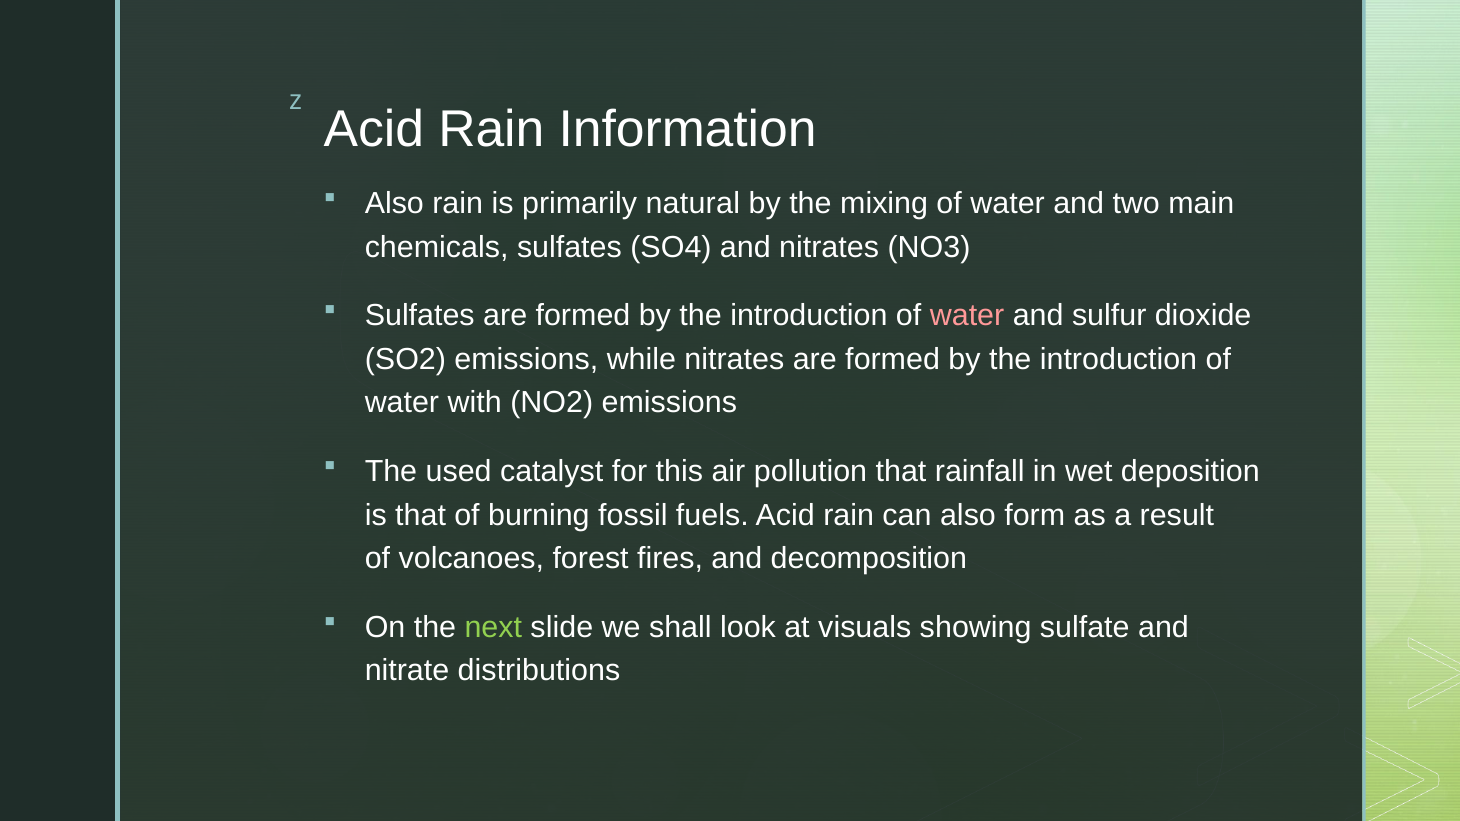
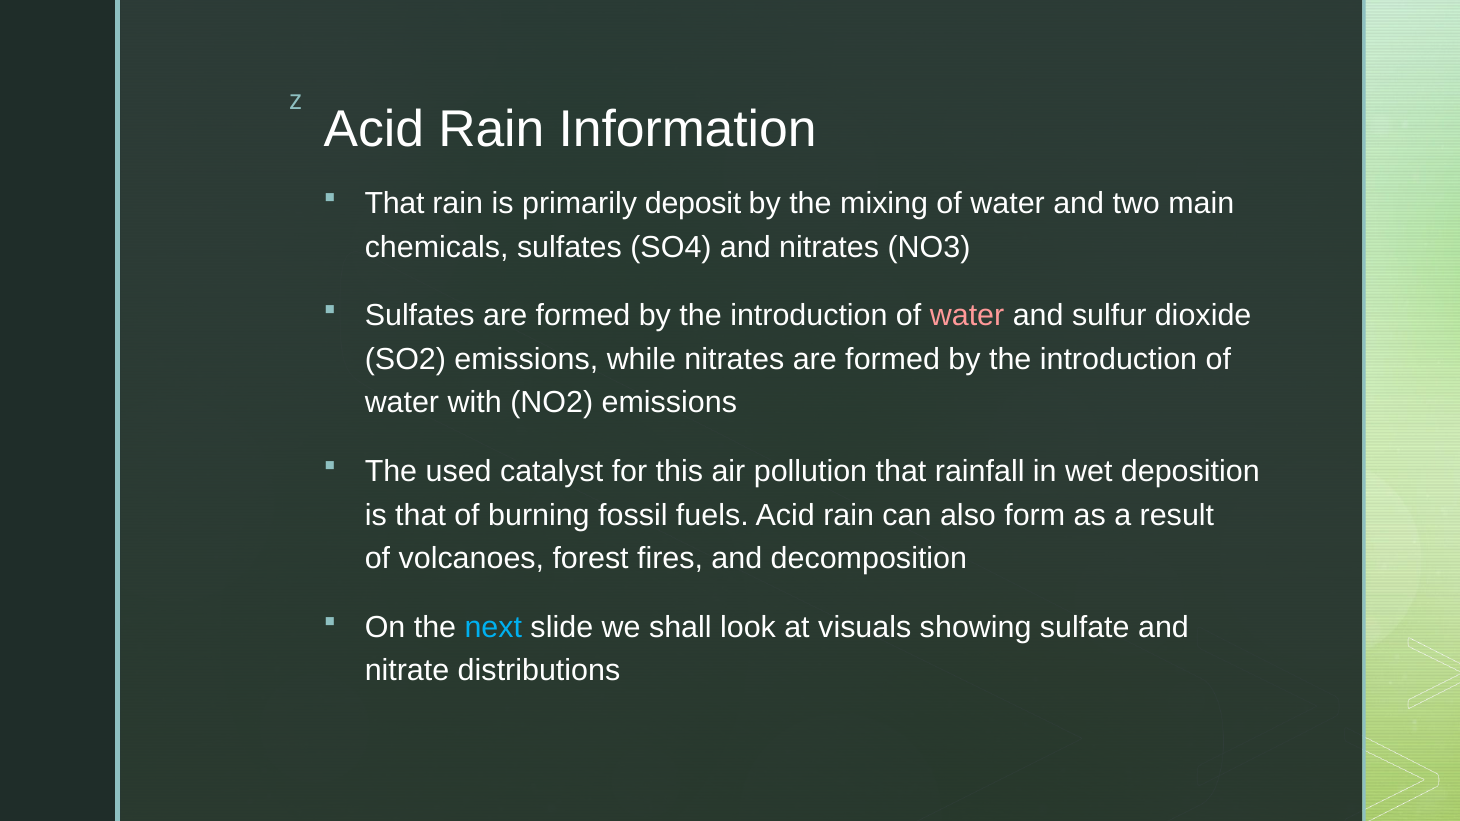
Also at (394, 203): Also -> That
natural: natural -> deposit
next colour: light green -> light blue
